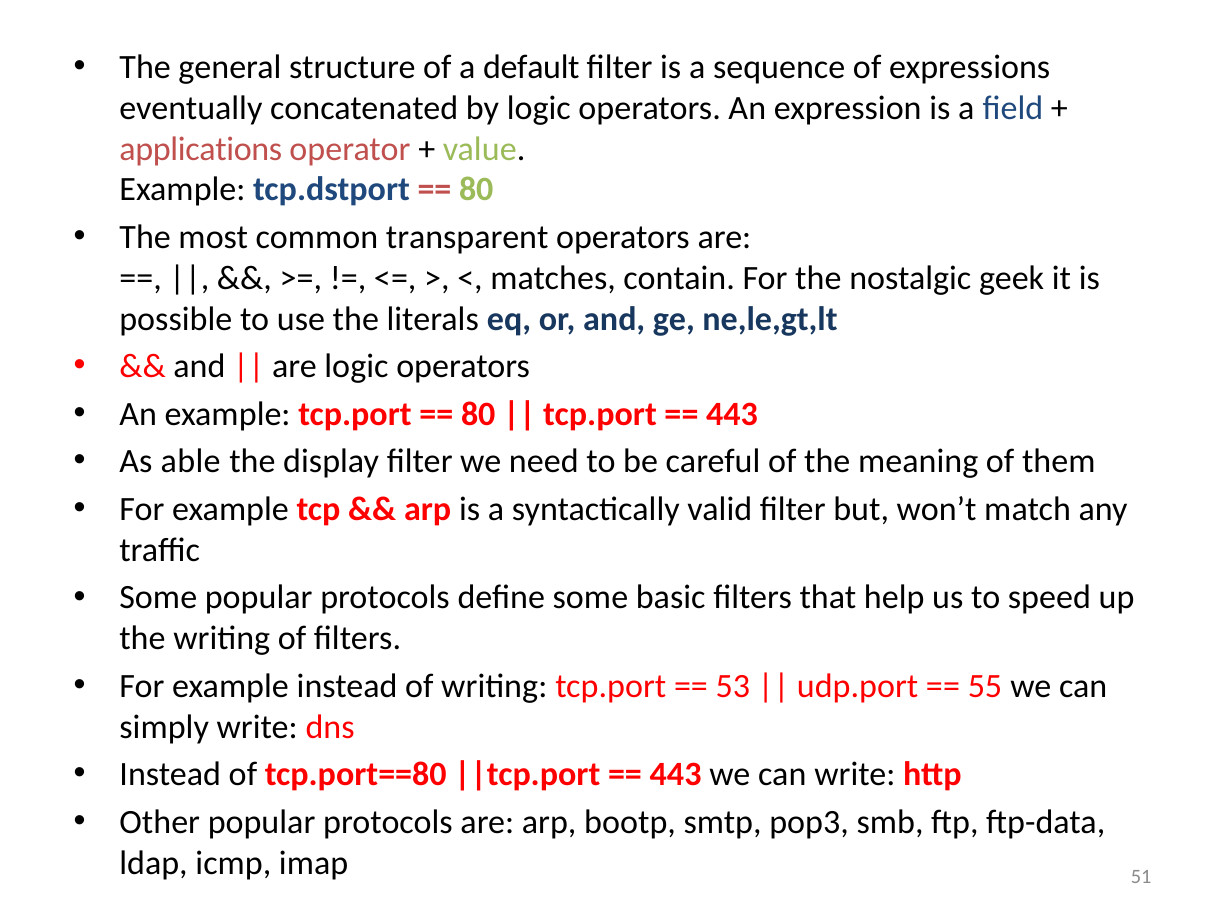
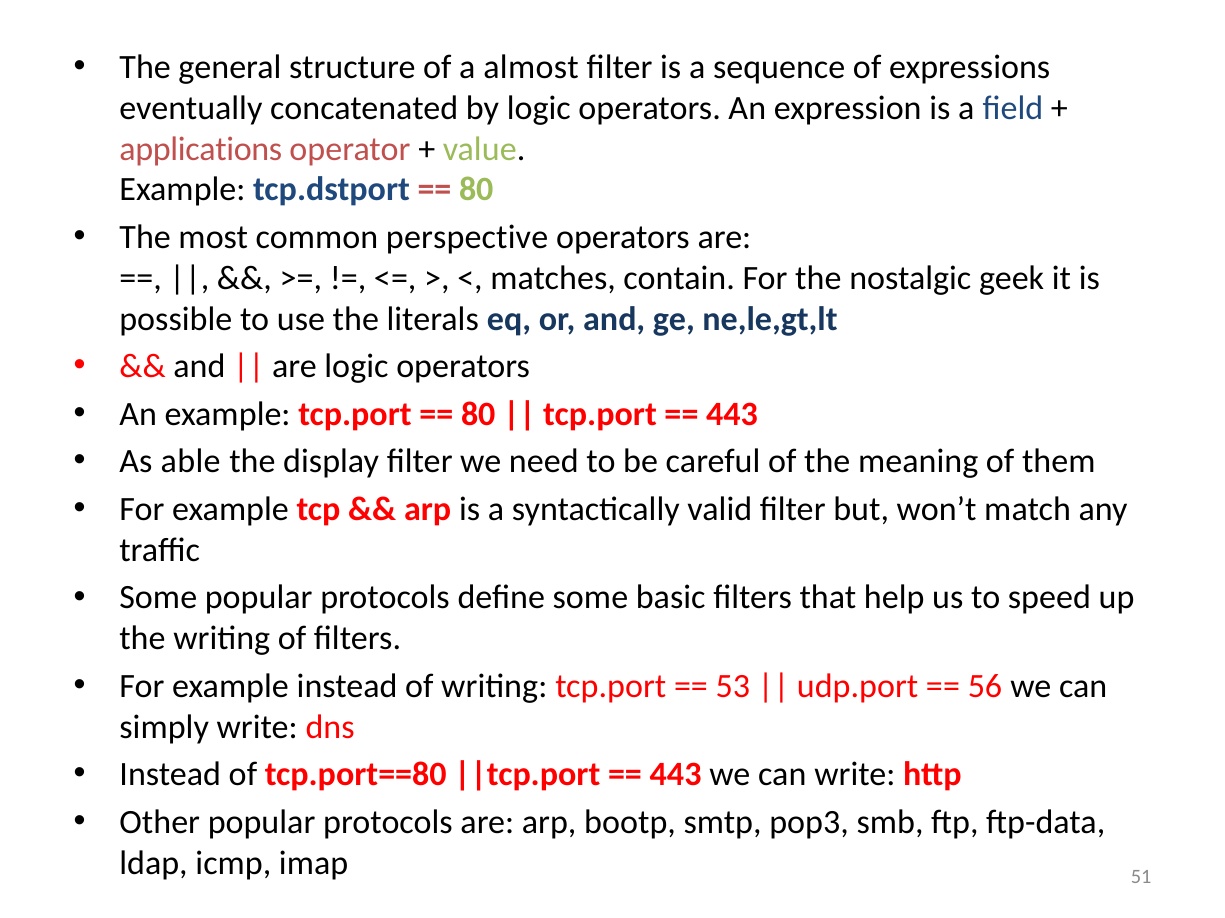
default: default -> almost
transparent: transparent -> perspective
55: 55 -> 56
